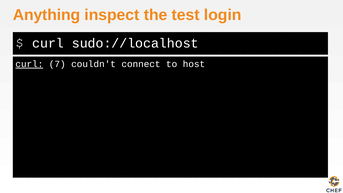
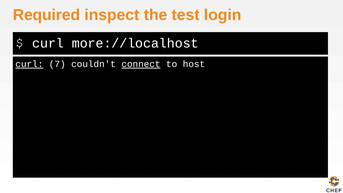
Anything: Anything -> Required
sudo://localhost: sudo://localhost -> more://localhost
connect underline: none -> present
